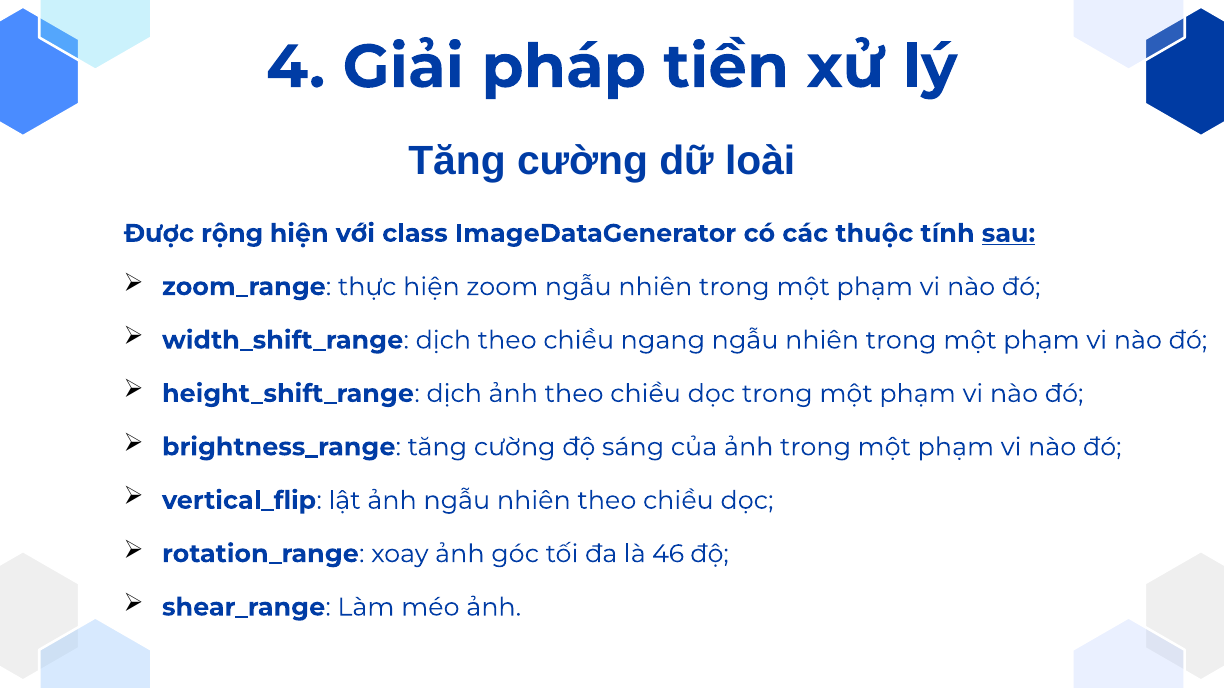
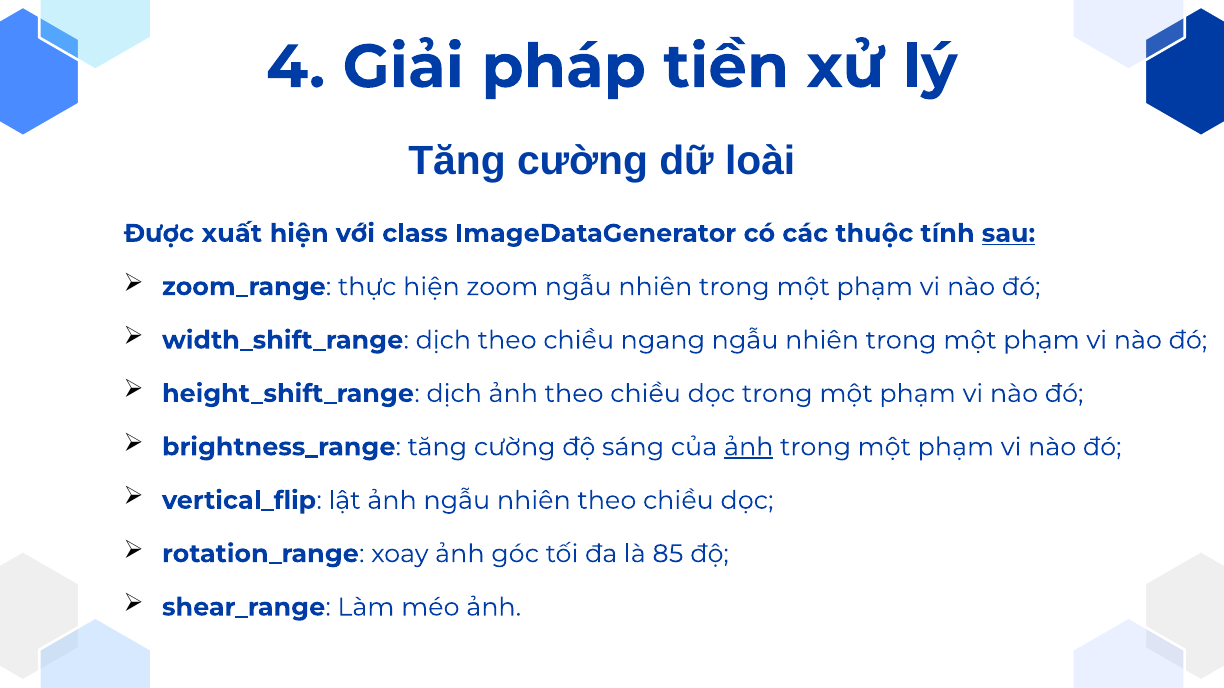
rộng: rộng -> xuất
ảnh at (749, 447) underline: none -> present
46: 46 -> 85
